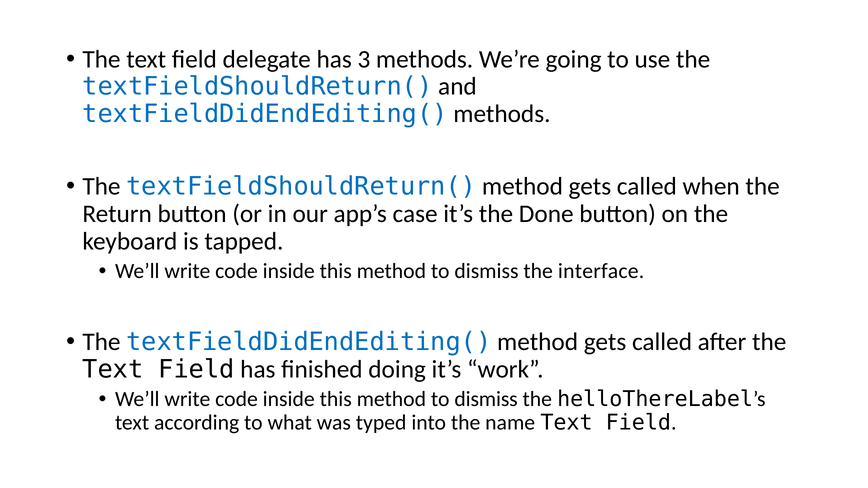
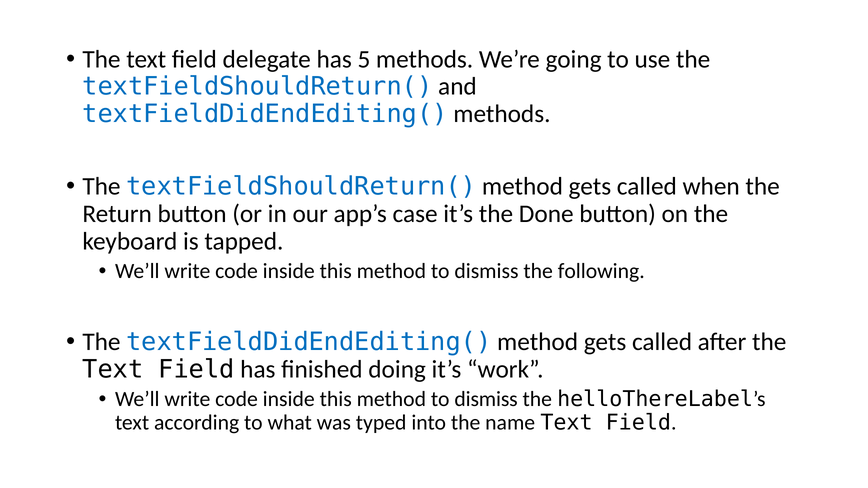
3: 3 -> 5
interface: interface -> following
